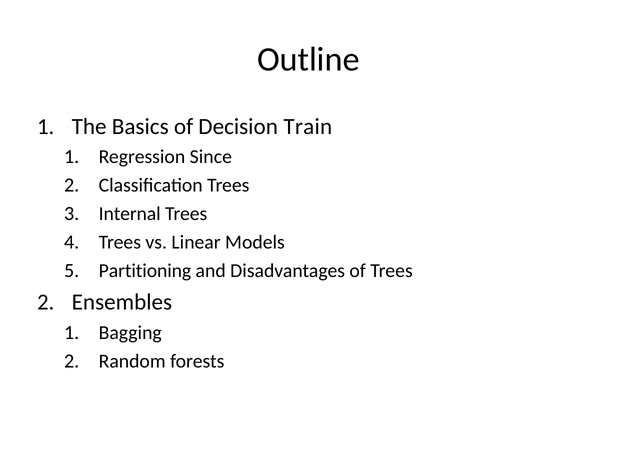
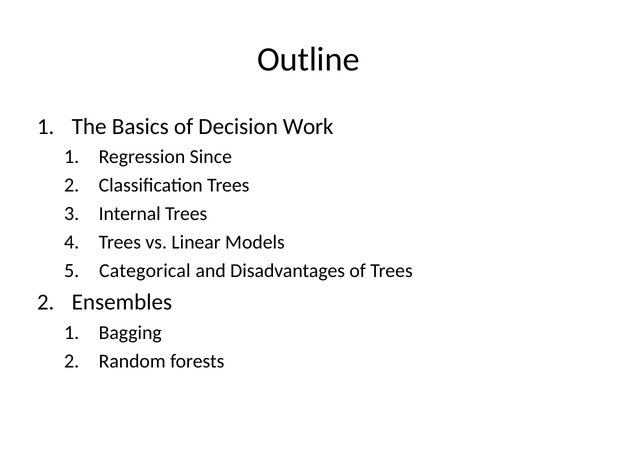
Train: Train -> Work
Partitioning: Partitioning -> Categorical
